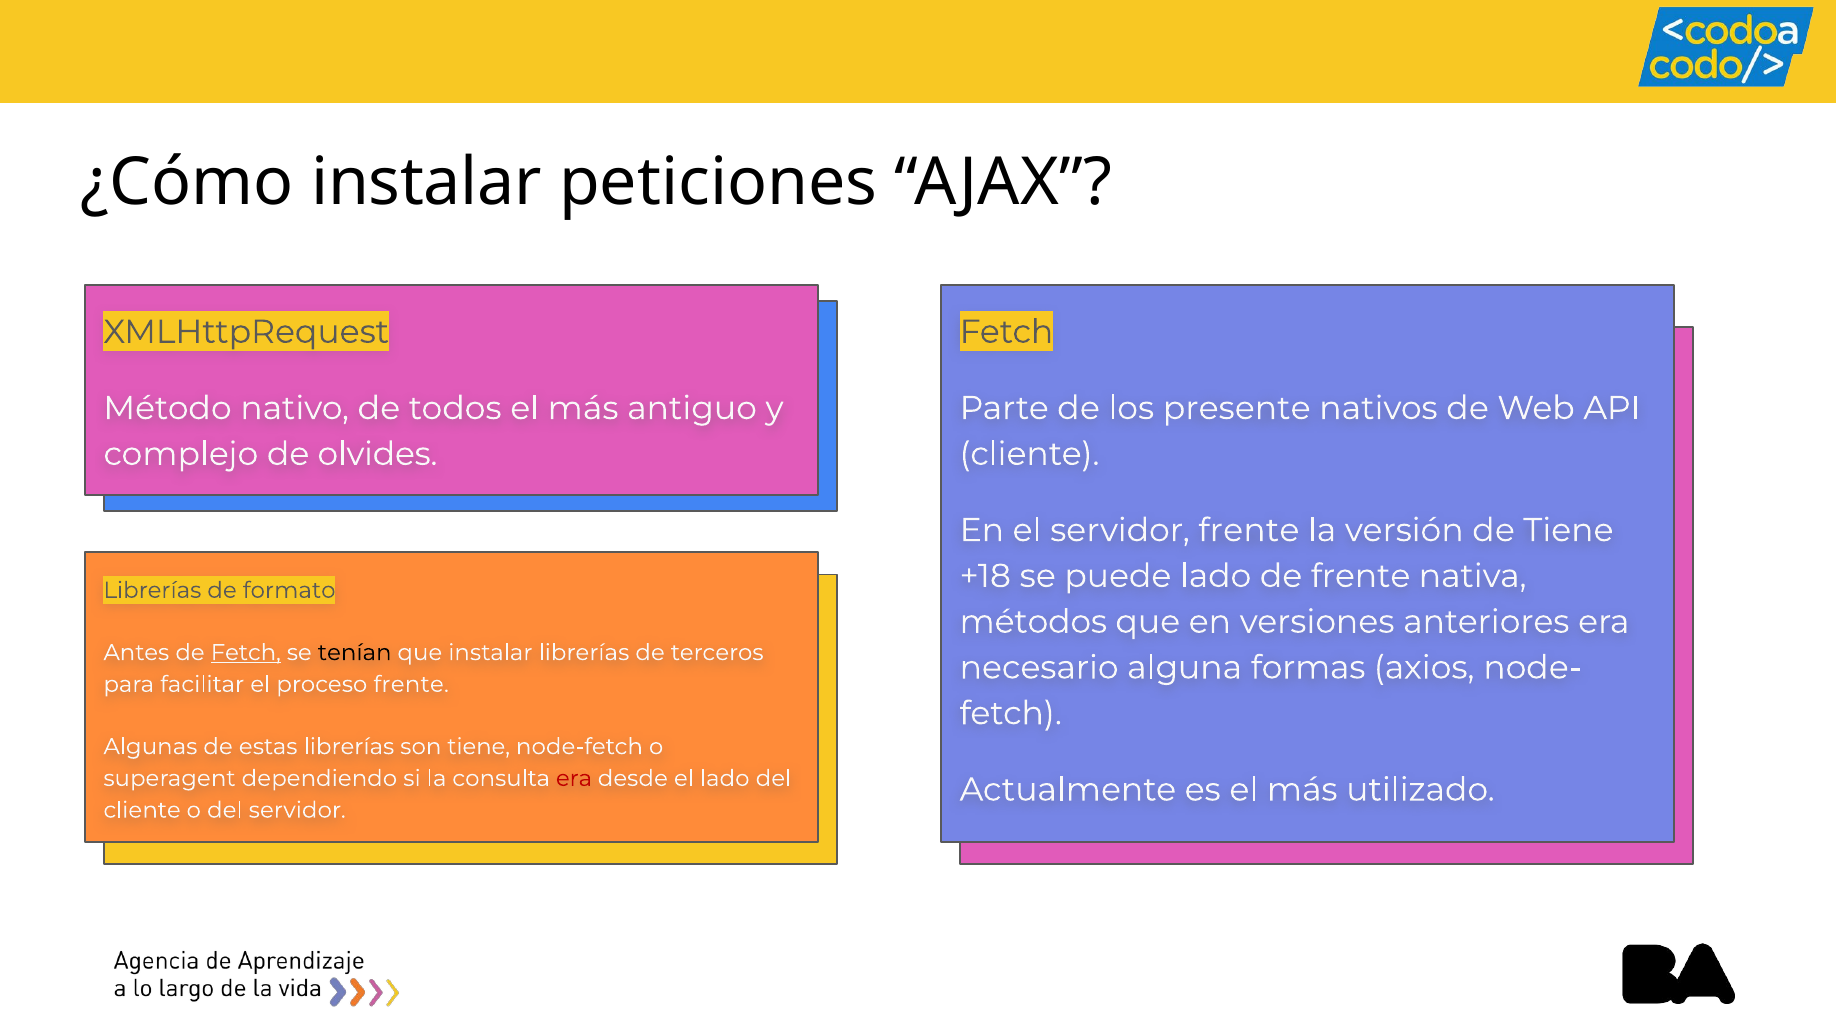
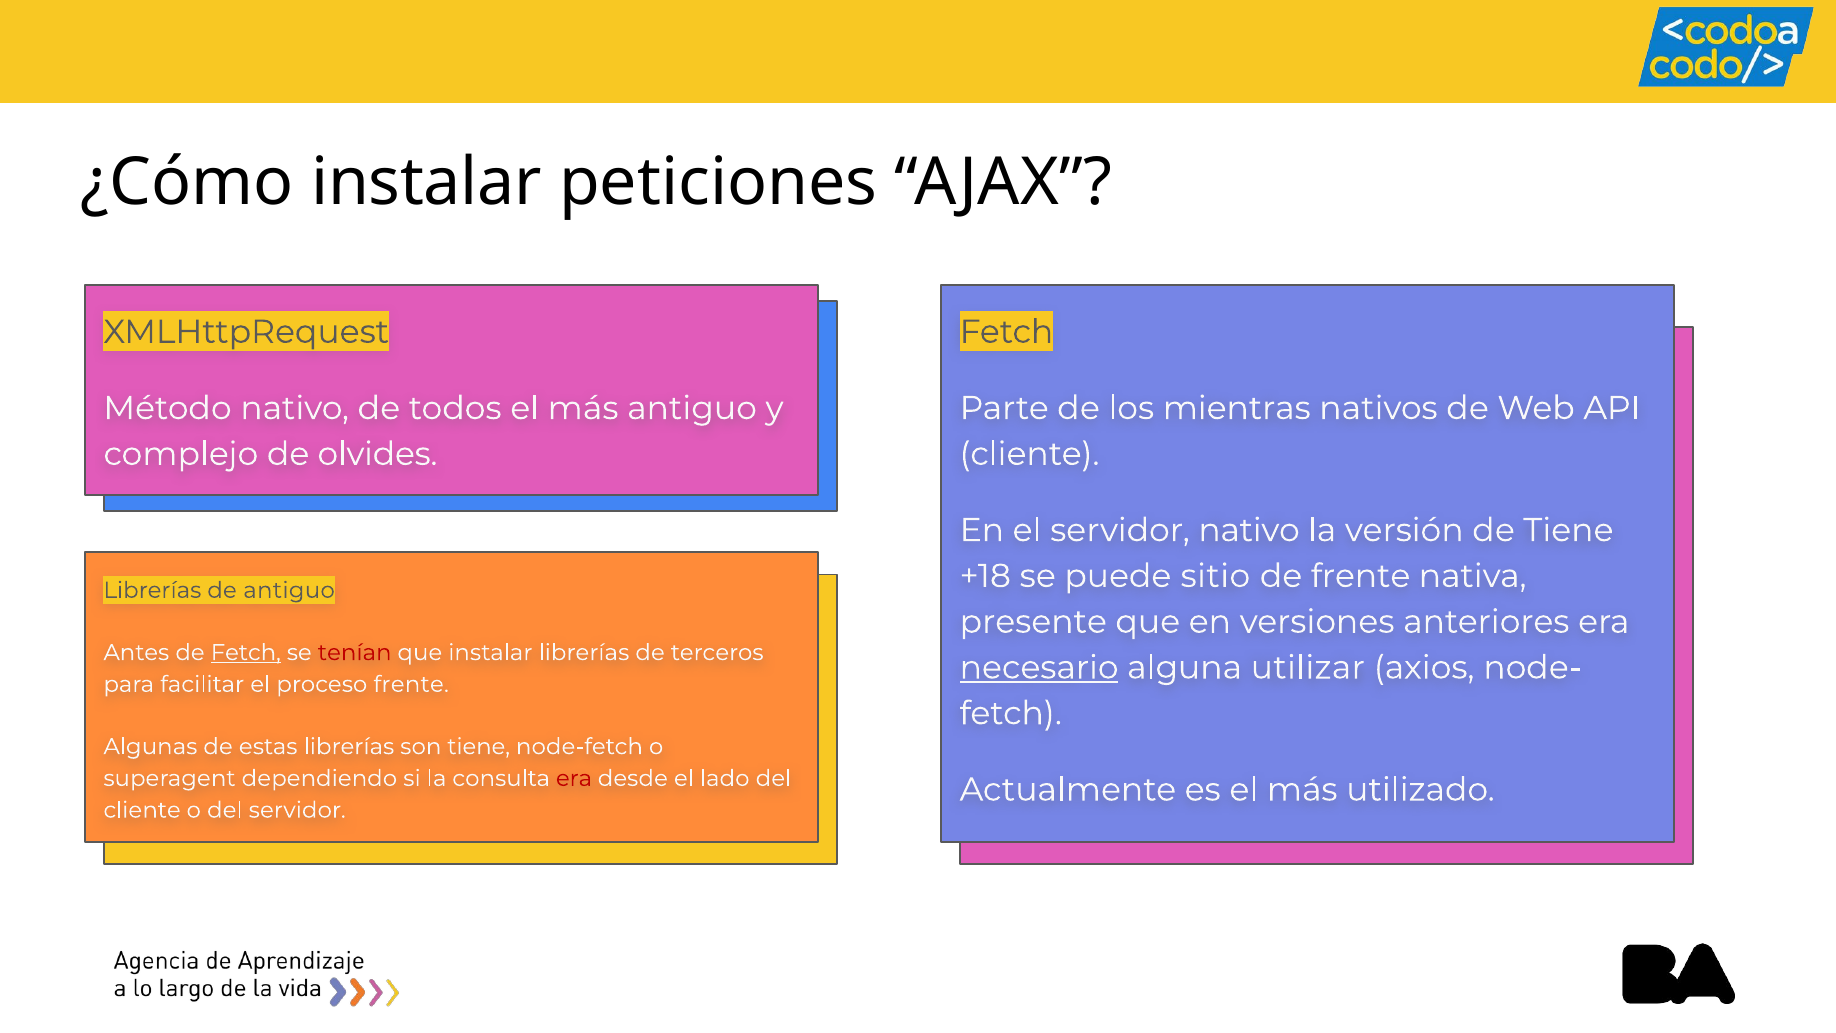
presente: presente -> mientras
servidor frente: frente -> nativo
puede lado: lado -> sitio
de formato: formato -> antiguo
métodos: métodos -> presente
tenían colour: black -> red
necesario underline: none -> present
formas: formas -> utilizar
